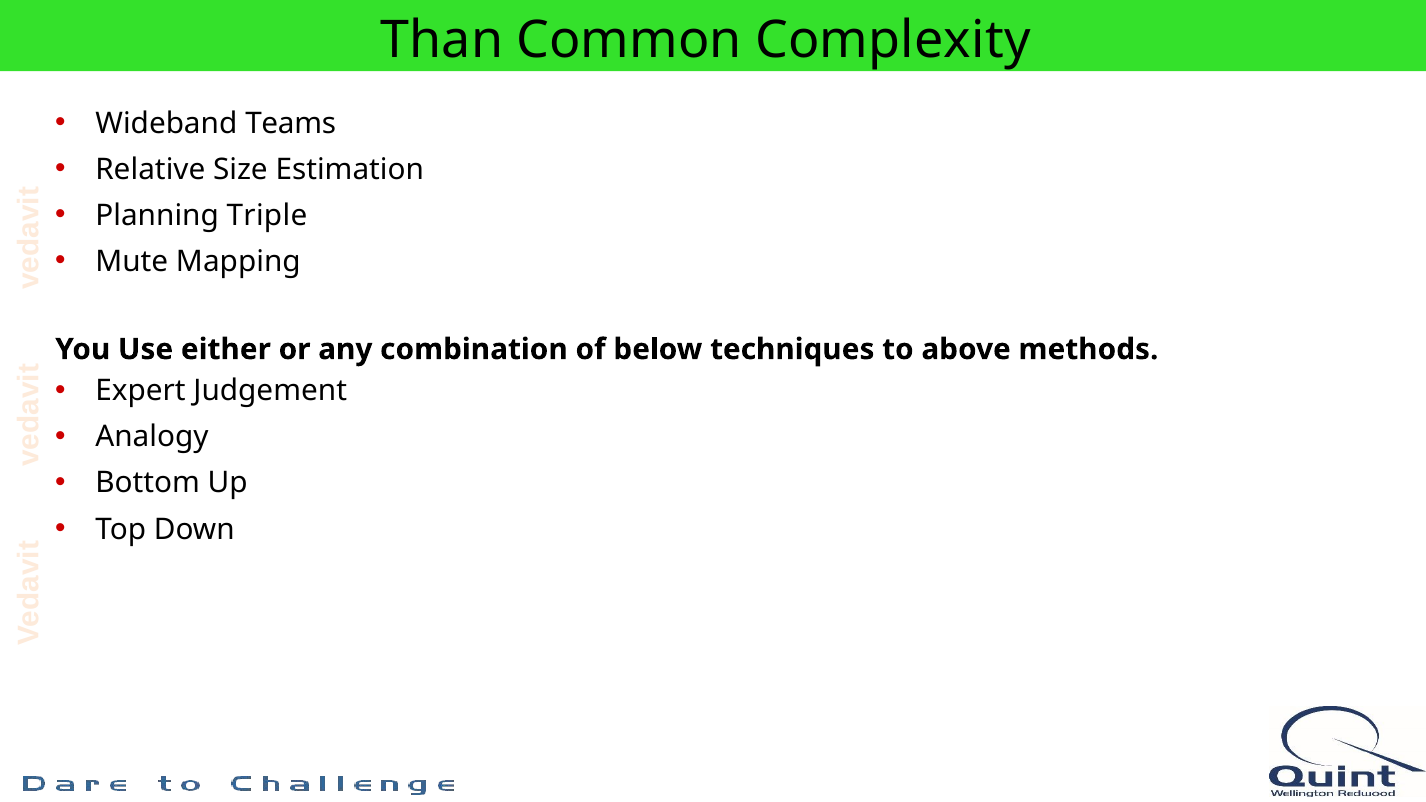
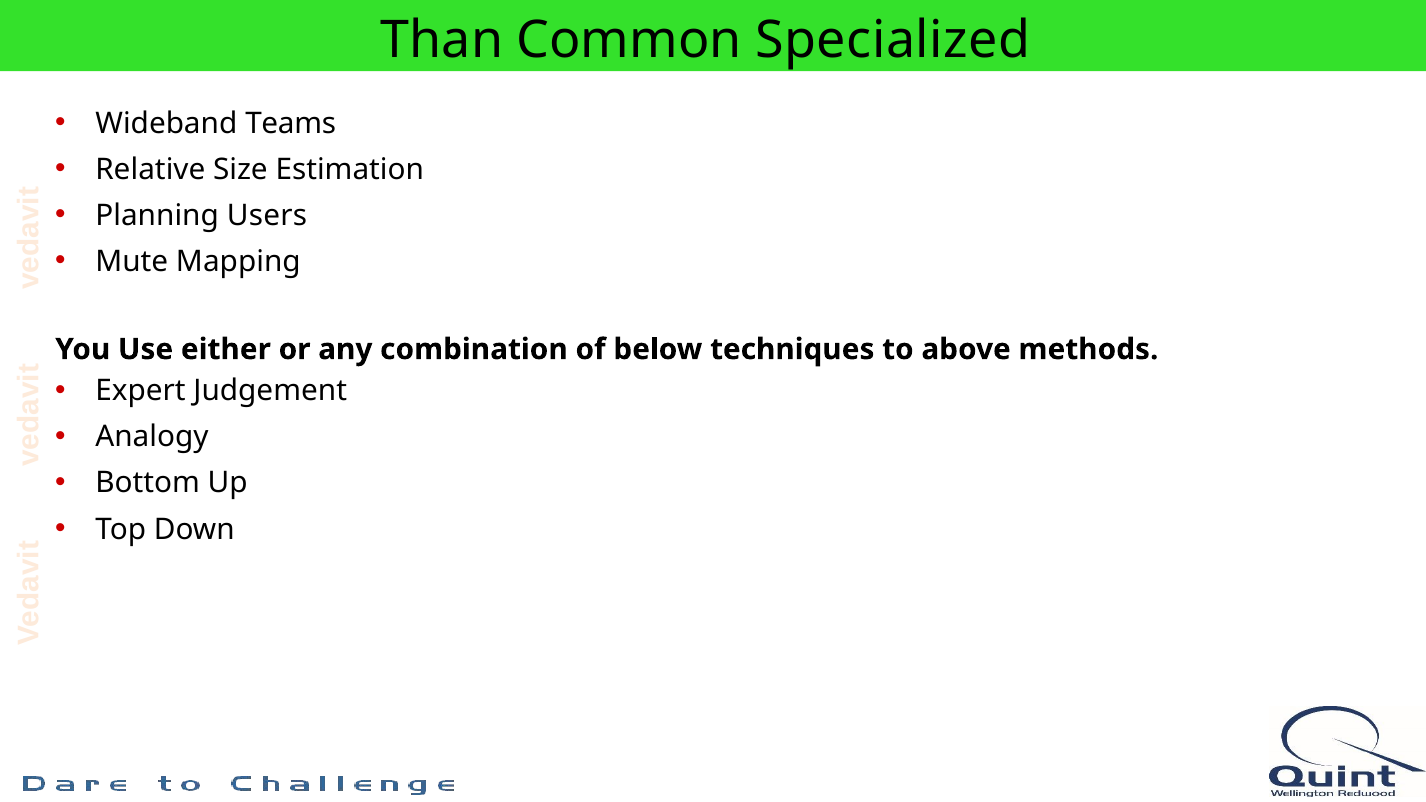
Complexity: Complexity -> Specialized
Triple: Triple -> Users
